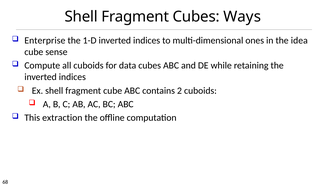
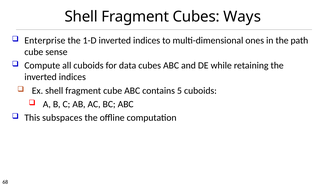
idea: idea -> path
2: 2 -> 5
extraction: extraction -> subspaces
